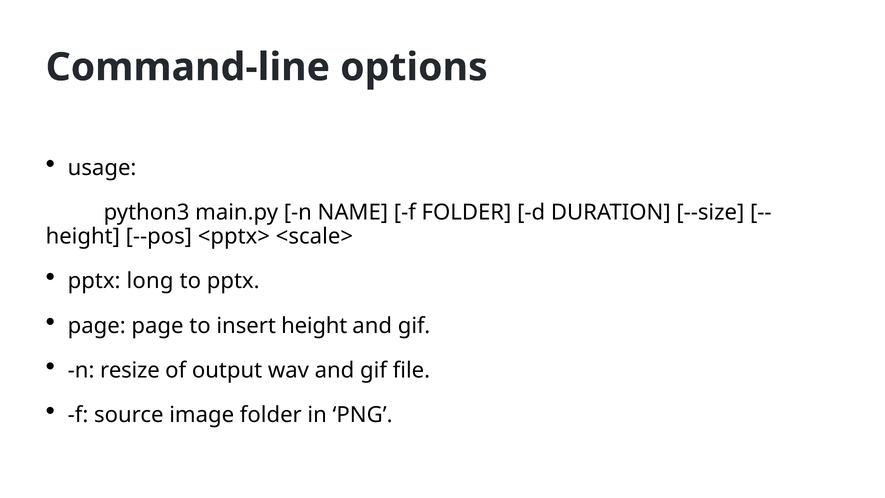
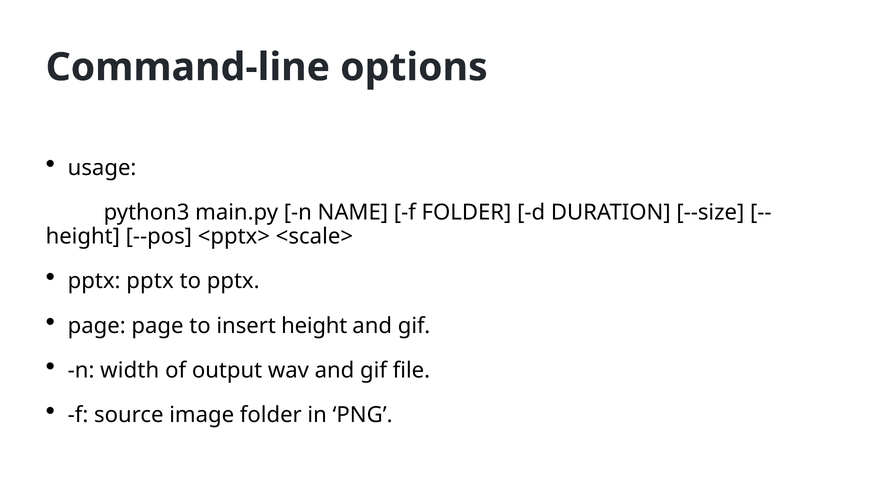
pptx long: long -> pptx
resize: resize -> width
